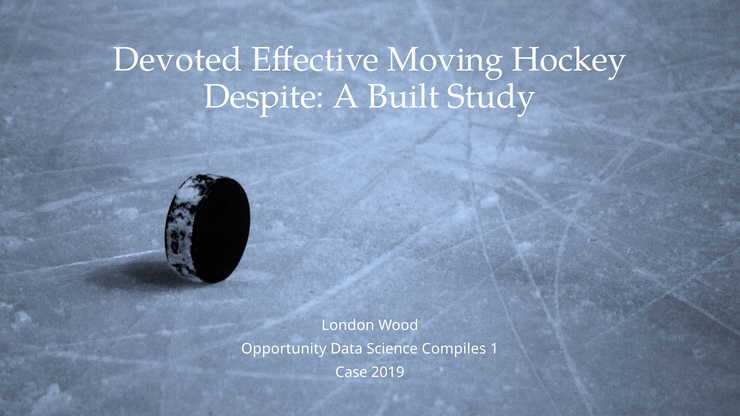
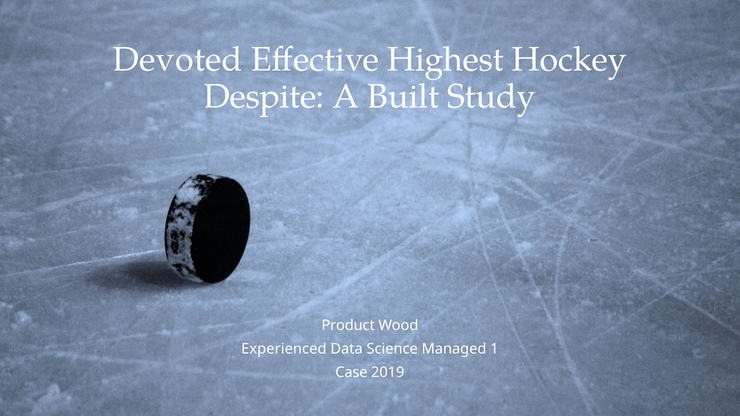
Moving: Moving -> Highest
London: London -> Product
Opportunity: Opportunity -> Experienced
Compiles: Compiles -> Managed
